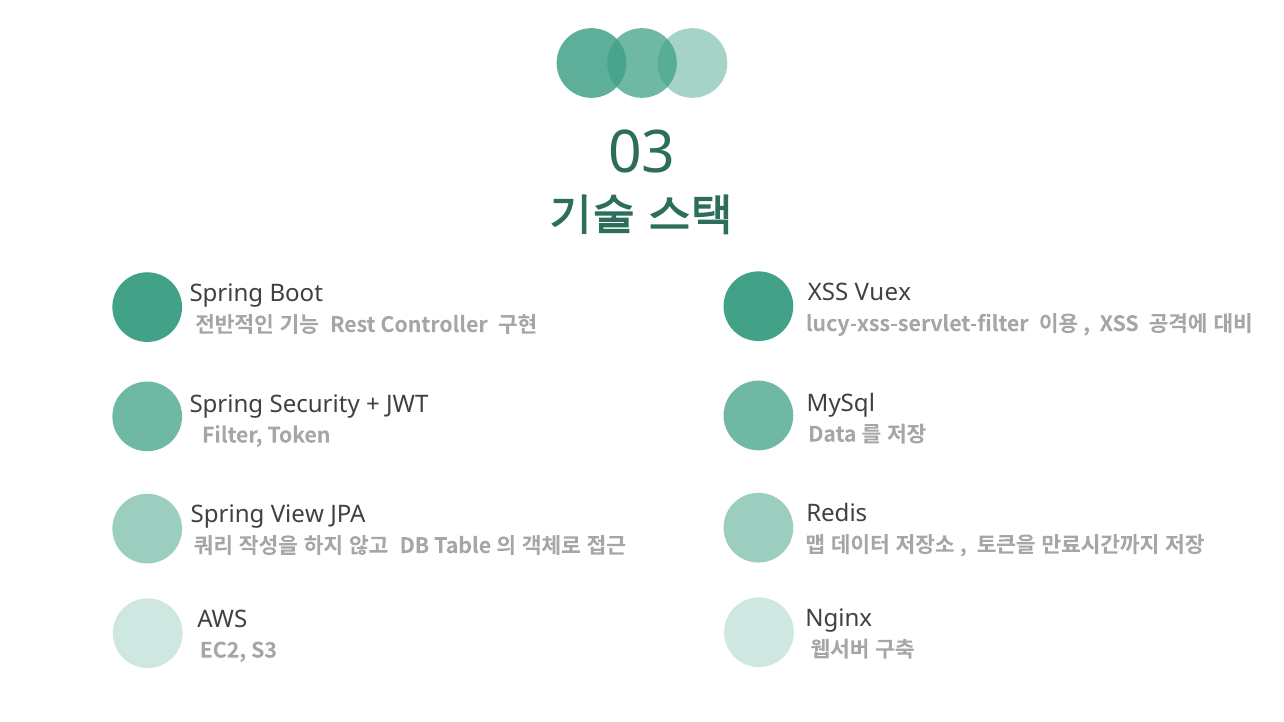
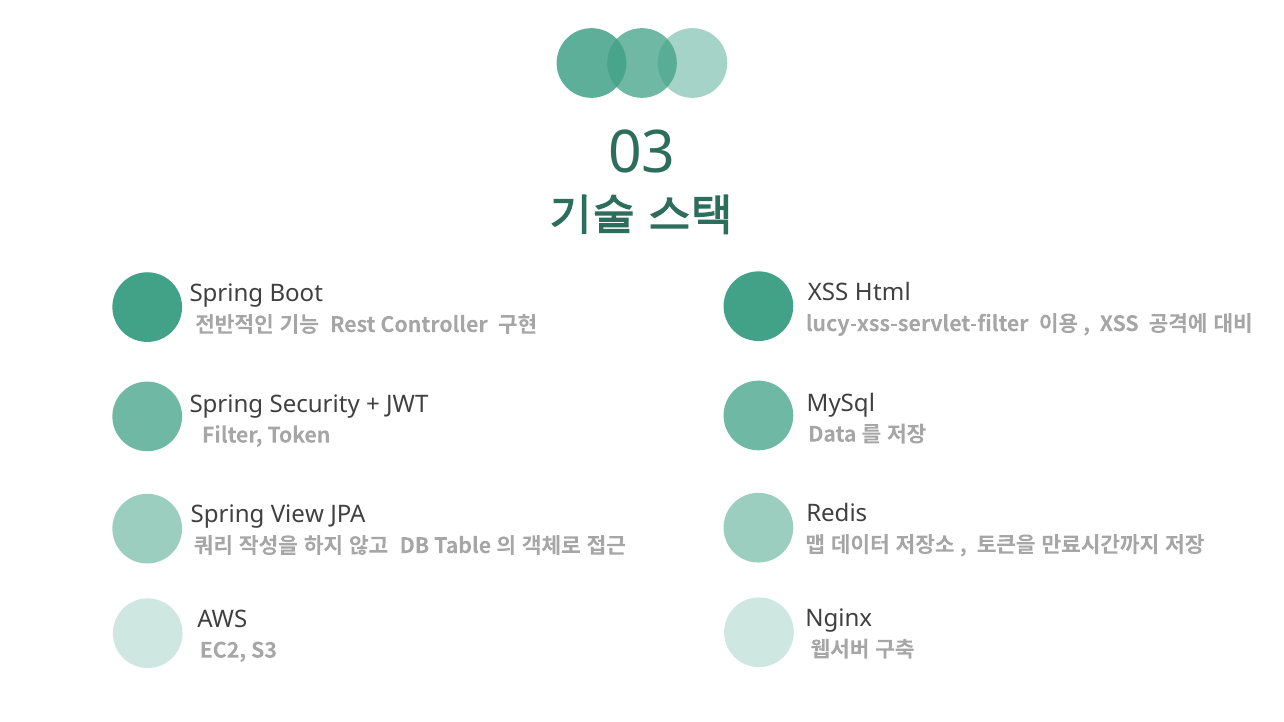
Vuex: Vuex -> Html
